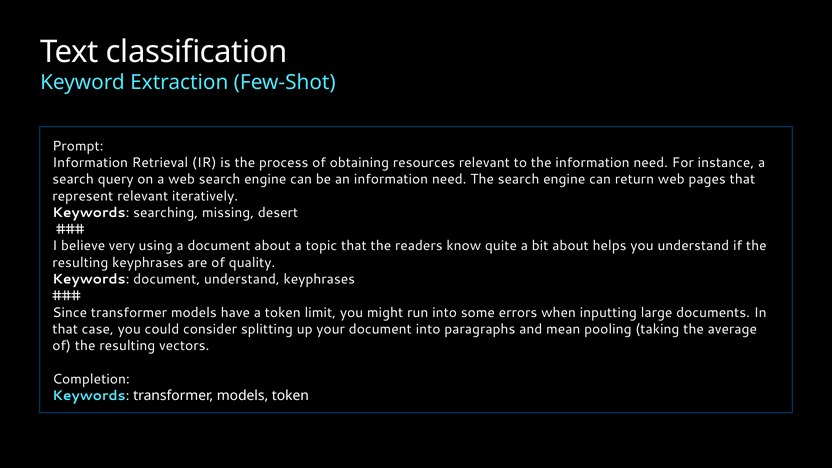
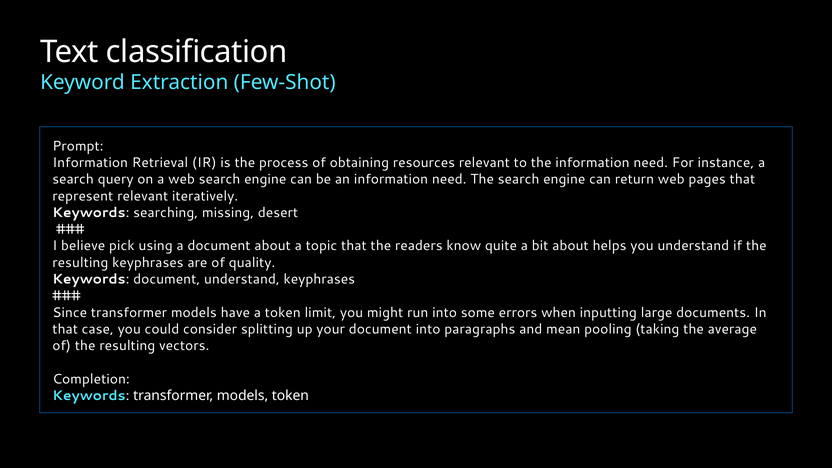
very: very -> pick
